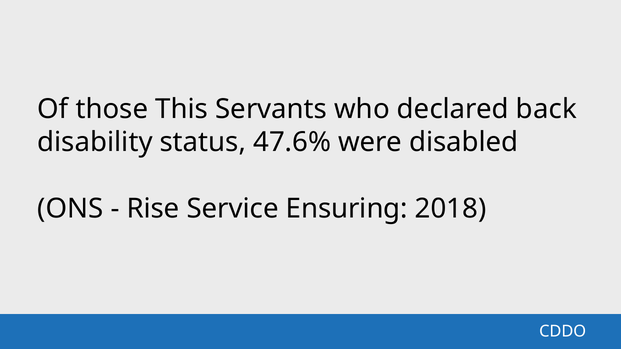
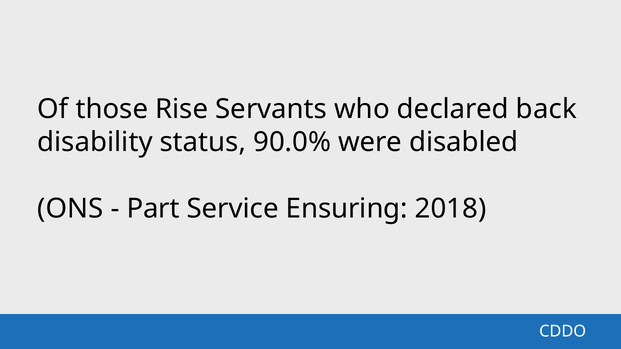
This: This -> Rise
47.6%: 47.6% -> 90.0%
Rise: Rise -> Part
